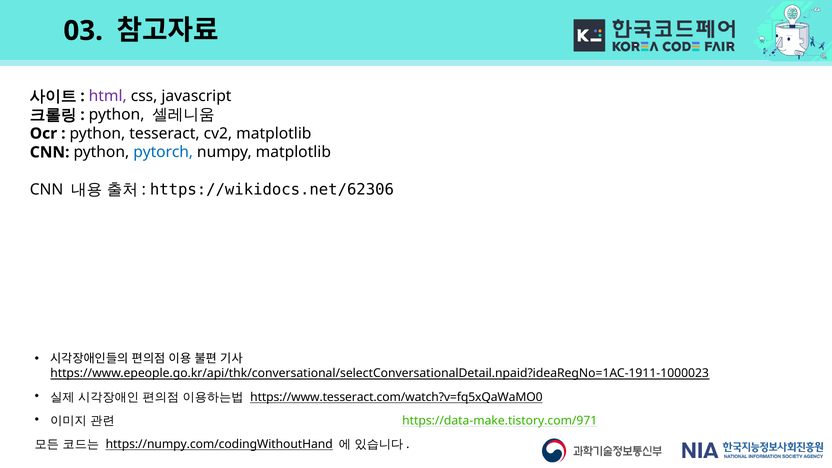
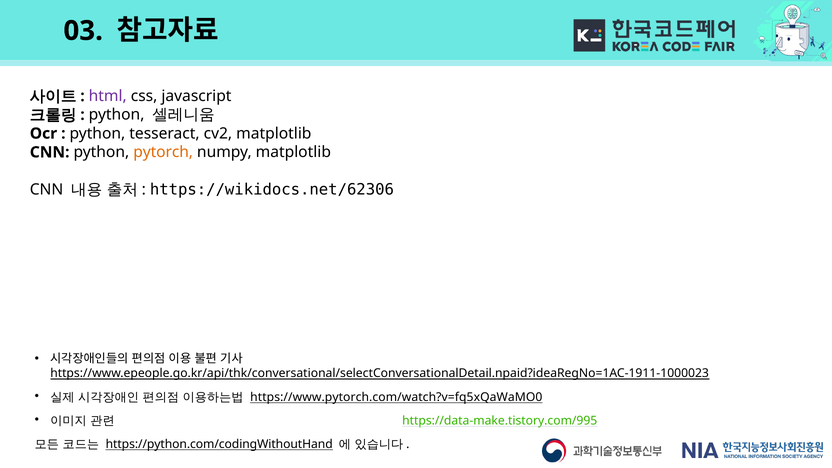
pytorch colour: blue -> orange
https://www.tesseract.com/watch?v=fq5xQaWaMO0: https://www.tesseract.com/watch?v=fq5xQaWaMO0 -> https://www.pytorch.com/watch?v=fq5xQaWaMO0
https://data-make.tistory.com/971: https://data-make.tistory.com/971 -> https://data-make.tistory.com/995
https://numpy.com/codingWithoutHand: https://numpy.com/codingWithoutHand -> https://python.com/codingWithoutHand
